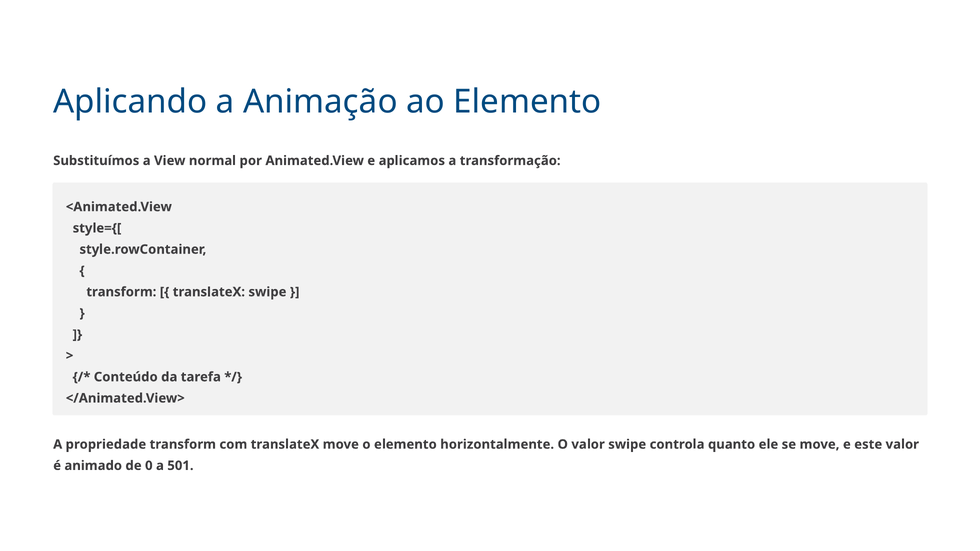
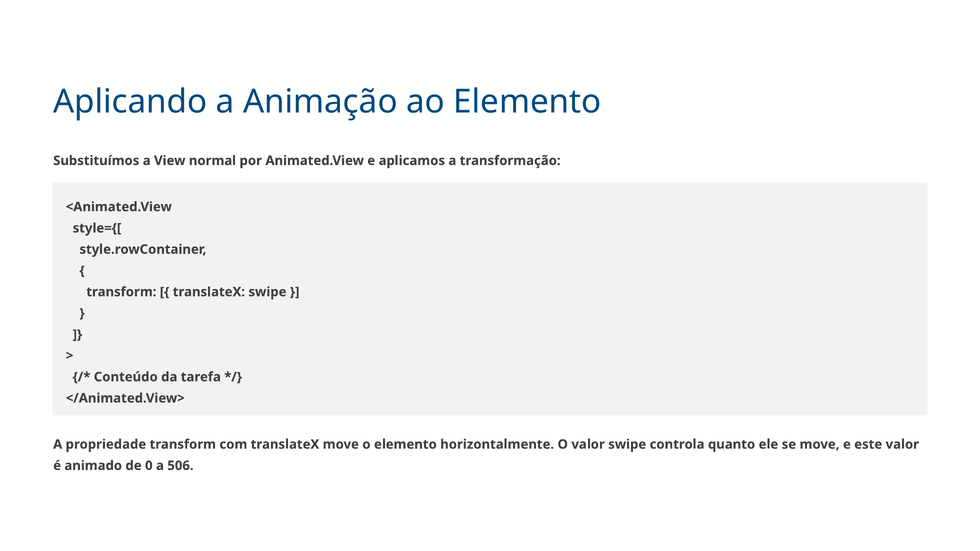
501: 501 -> 506
